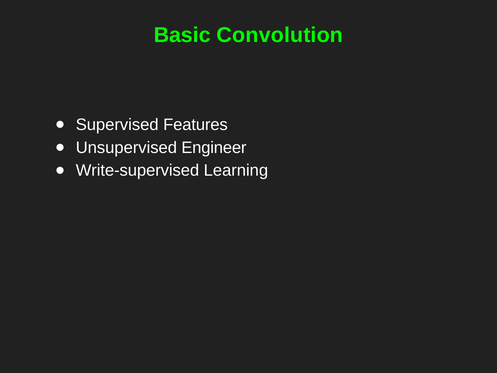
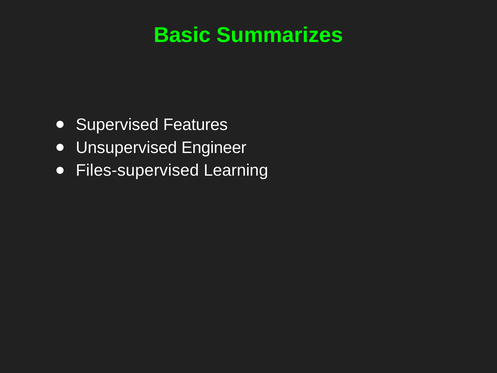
Convolution: Convolution -> Summarizes
Write-supervised: Write-supervised -> Files-supervised
